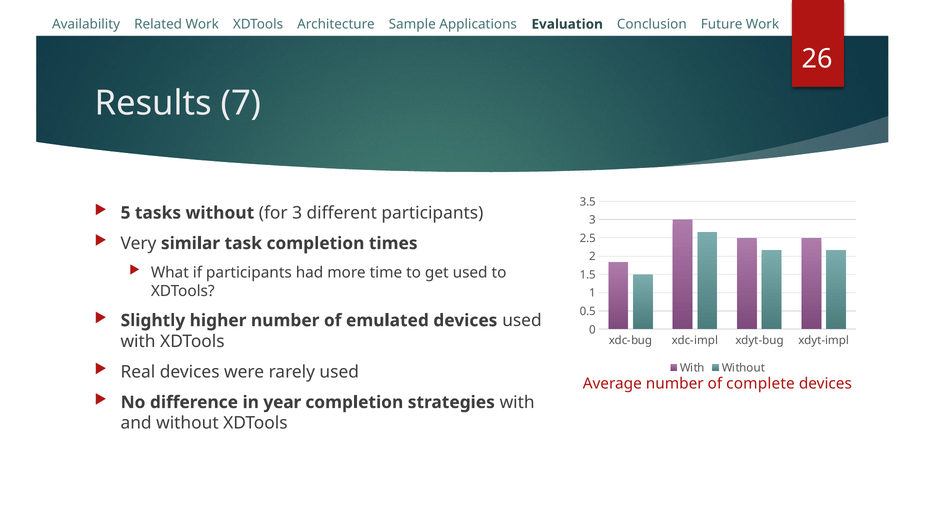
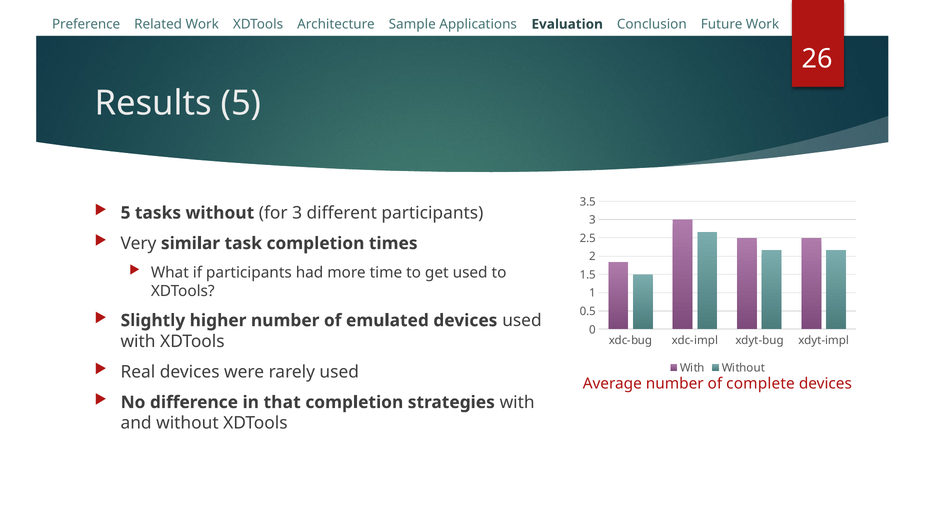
Availability: Availability -> Preference
Results 7: 7 -> 5
year: year -> that
